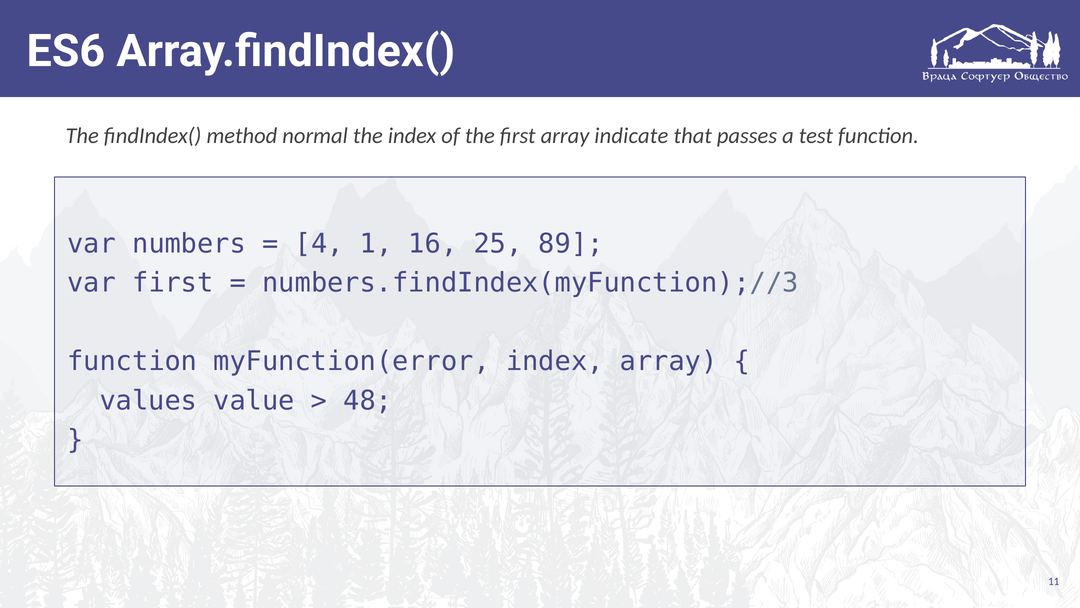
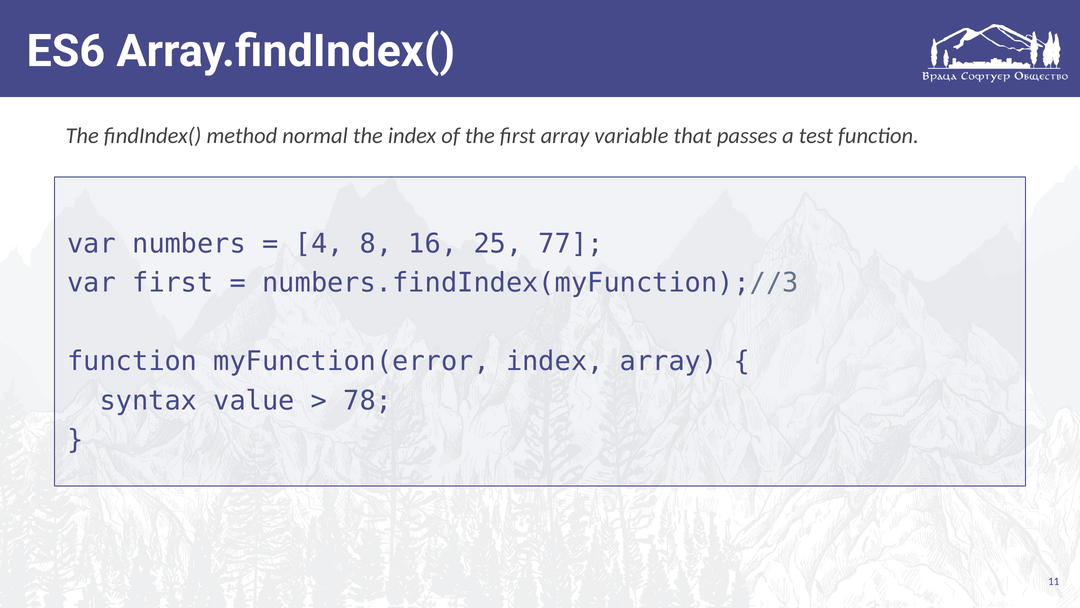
indicate: indicate -> variable
1: 1 -> 8
89: 89 -> 77
values: values -> syntax
48: 48 -> 78
